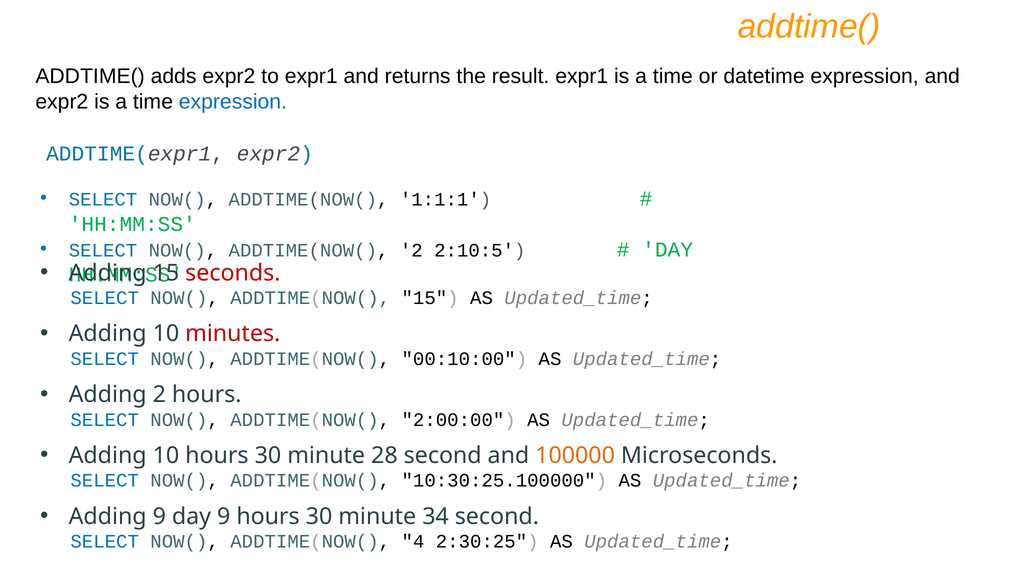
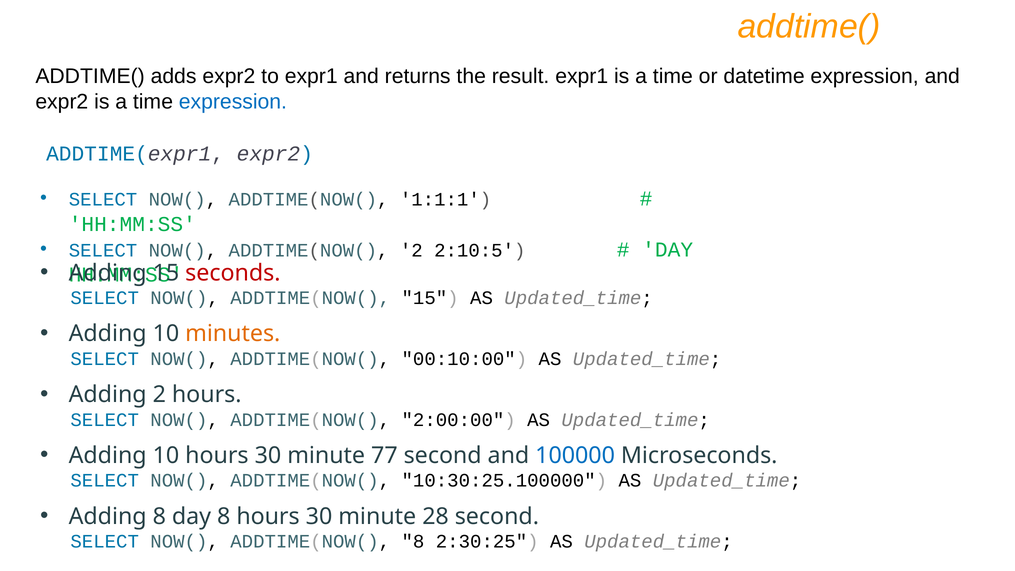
minutes colour: red -> orange
28: 28 -> 77
100000 colour: orange -> blue
Adding 9: 9 -> 8
day 9: 9 -> 8
34: 34 -> 28
ADDTIME(NOW( 4: 4 -> 8
